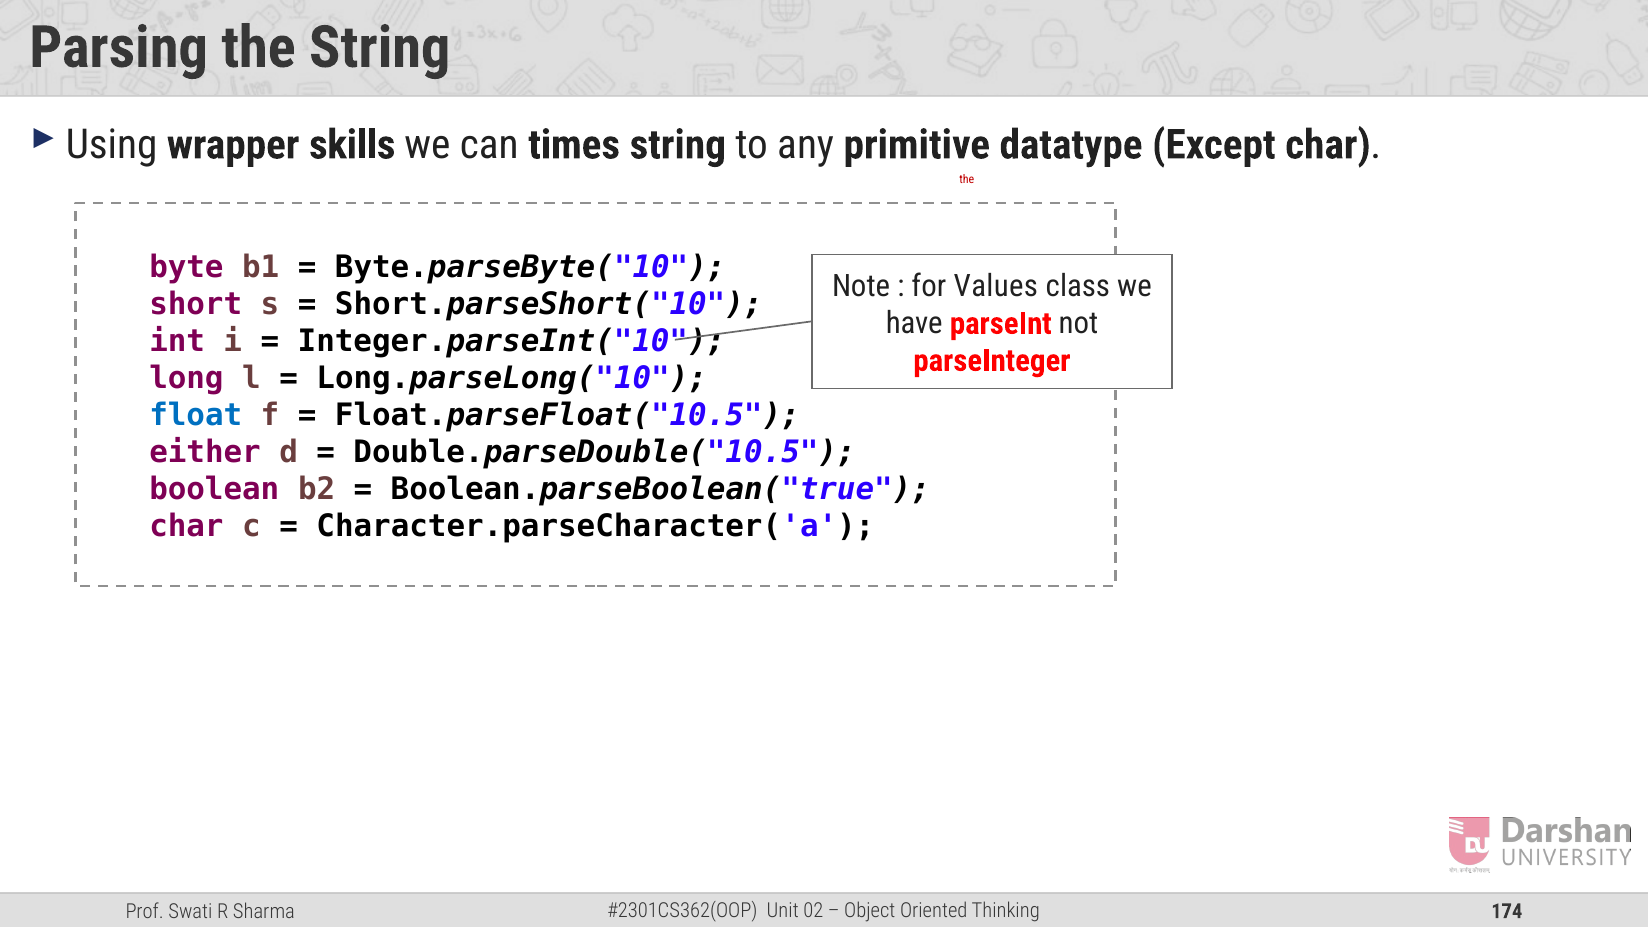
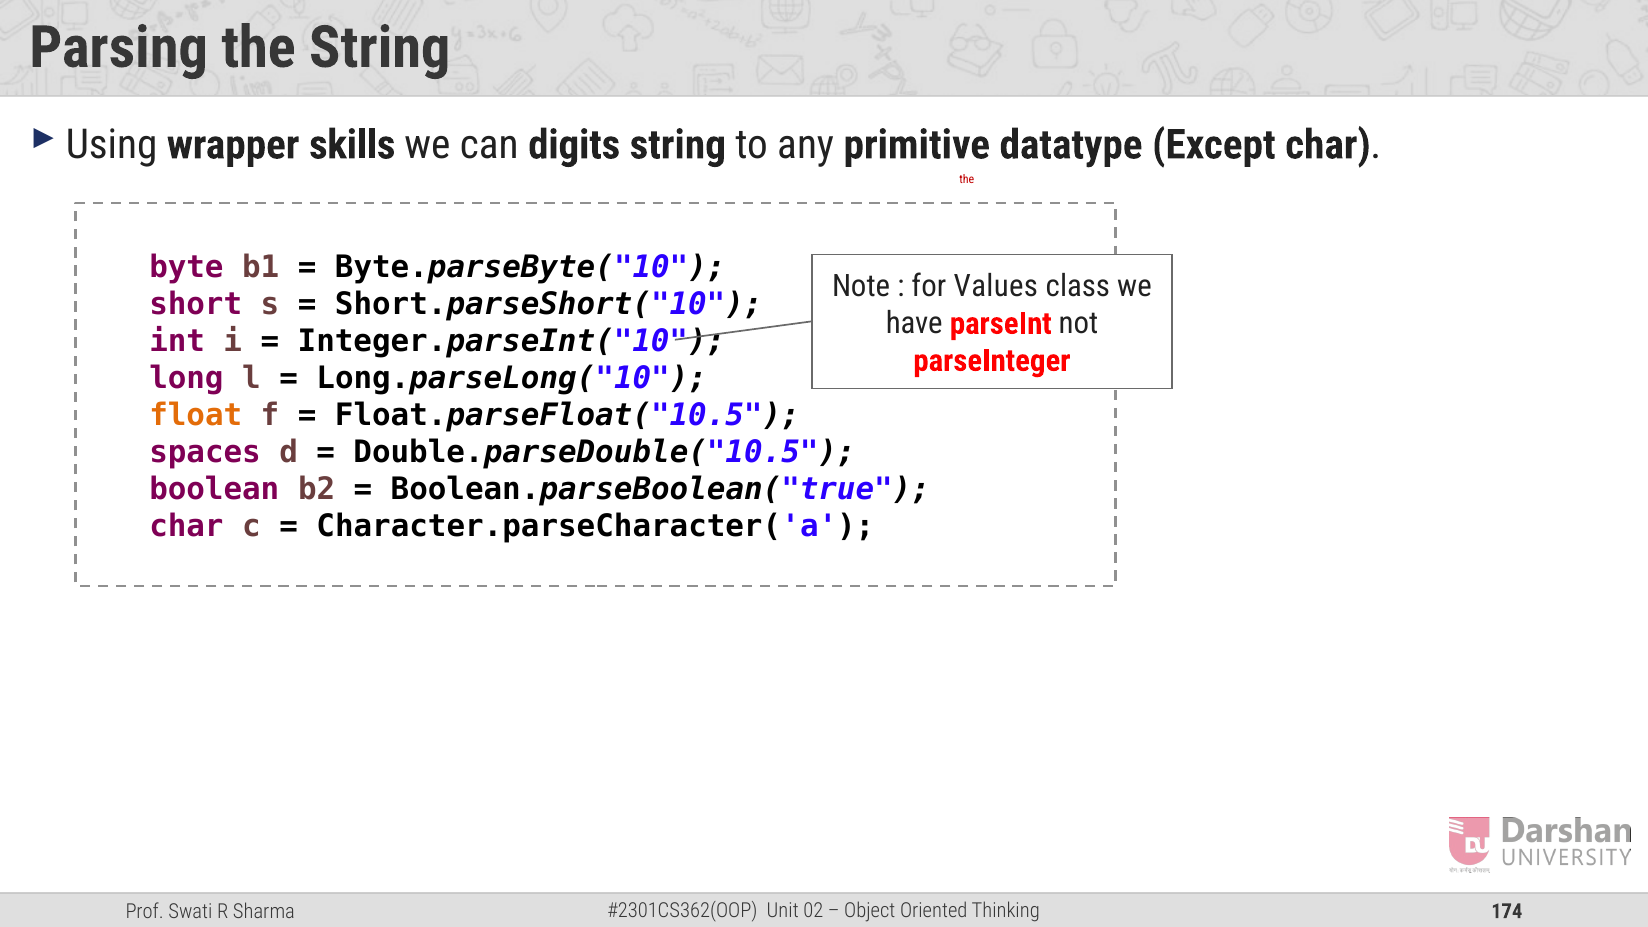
times: times -> digits
float colour: blue -> orange
either: either -> spaces
